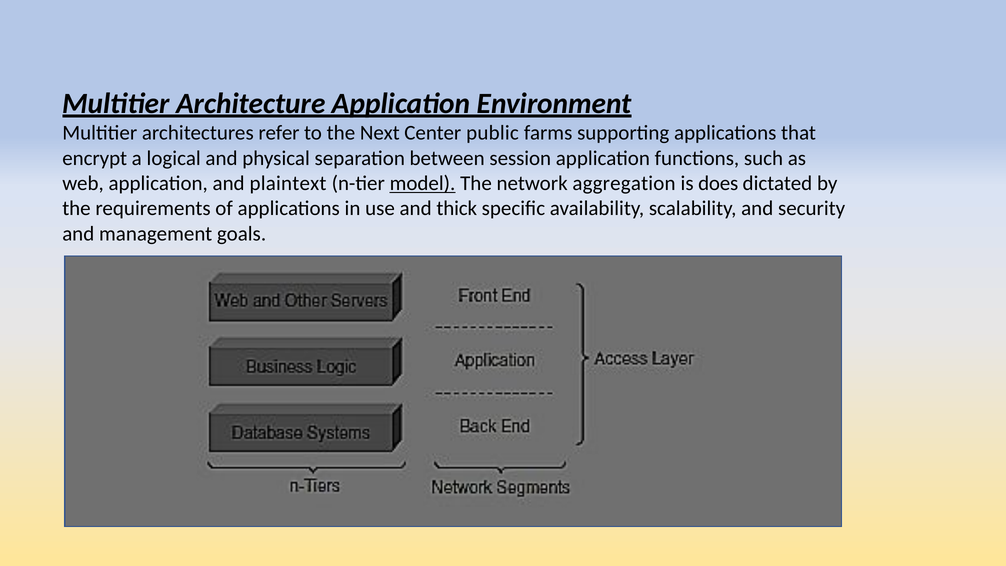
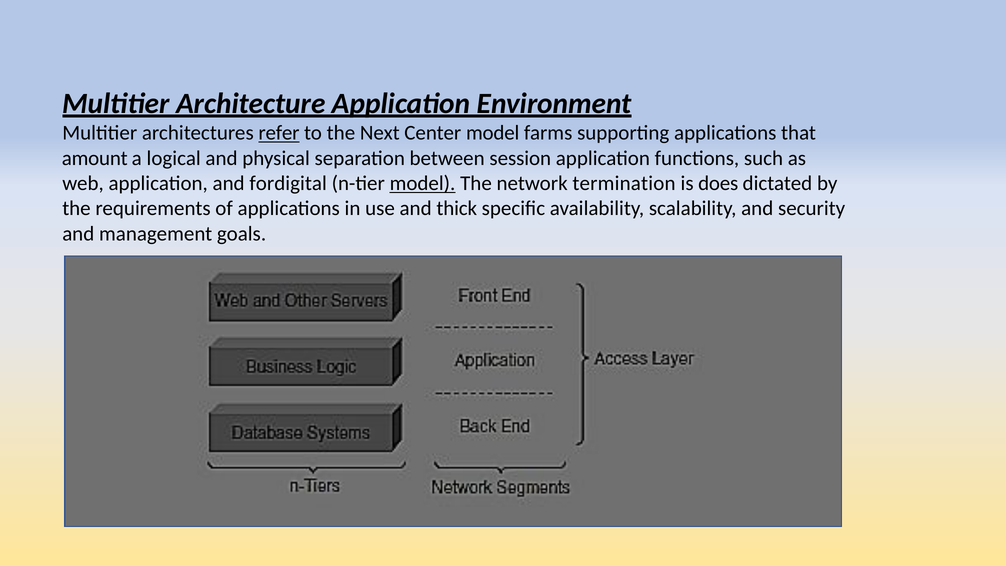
refer underline: none -> present
Center public: public -> model
encrypt: encrypt -> amount
plaintext: plaintext -> fordigital
aggregation: aggregation -> termination
